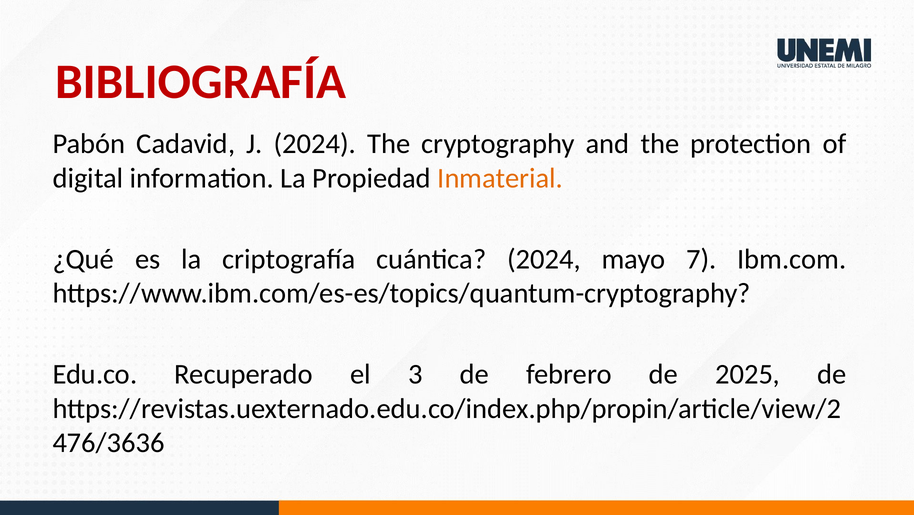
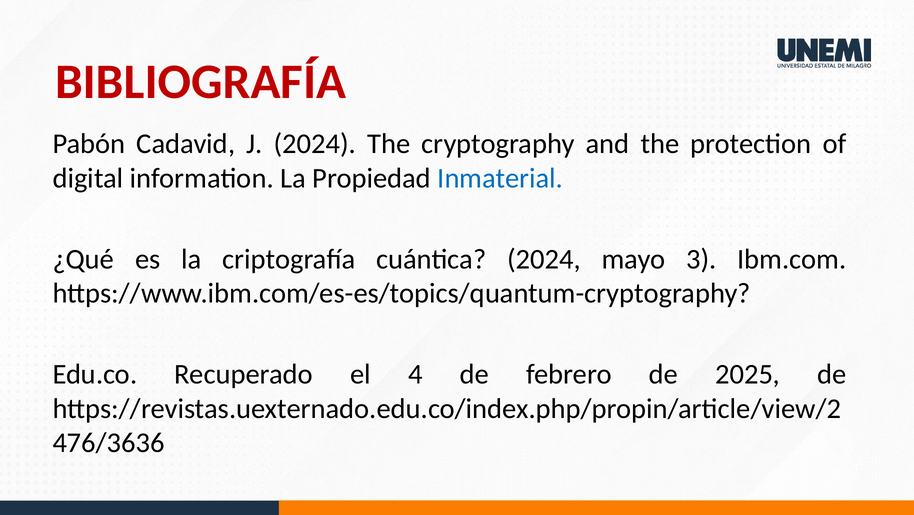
Inmaterial colour: orange -> blue
7: 7 -> 3
3: 3 -> 4
